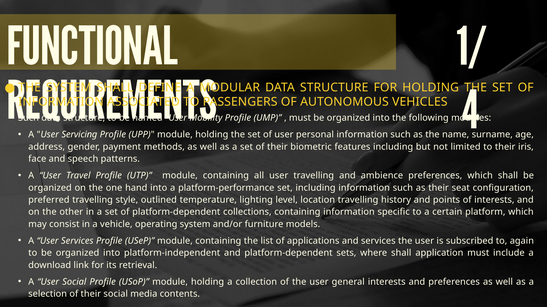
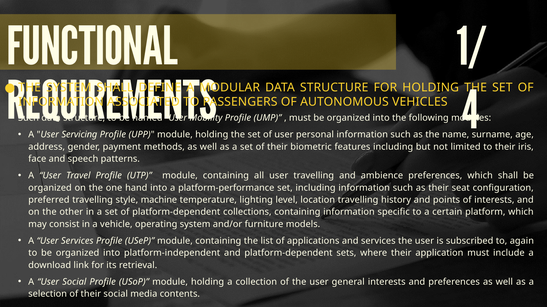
outlined: outlined -> machine
where shall: shall -> their
